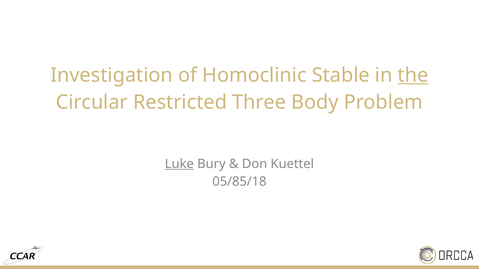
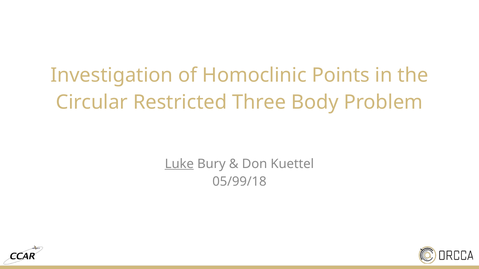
Stable: Stable -> Points
the underline: present -> none
05/85/18: 05/85/18 -> 05/99/18
